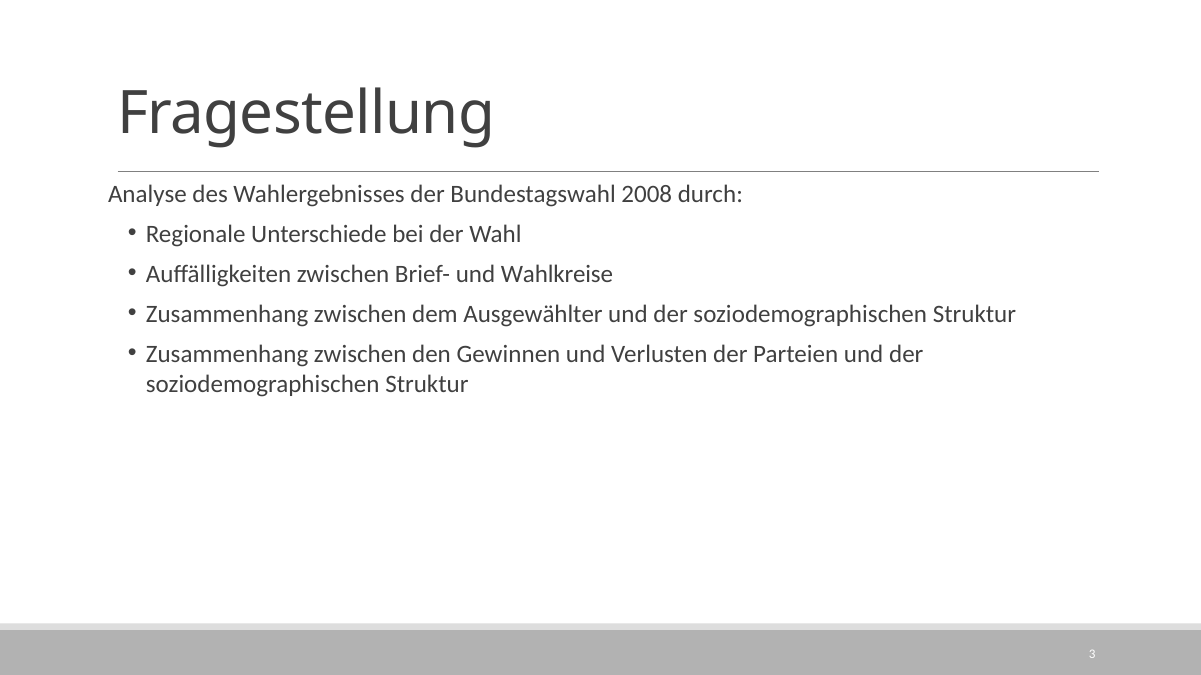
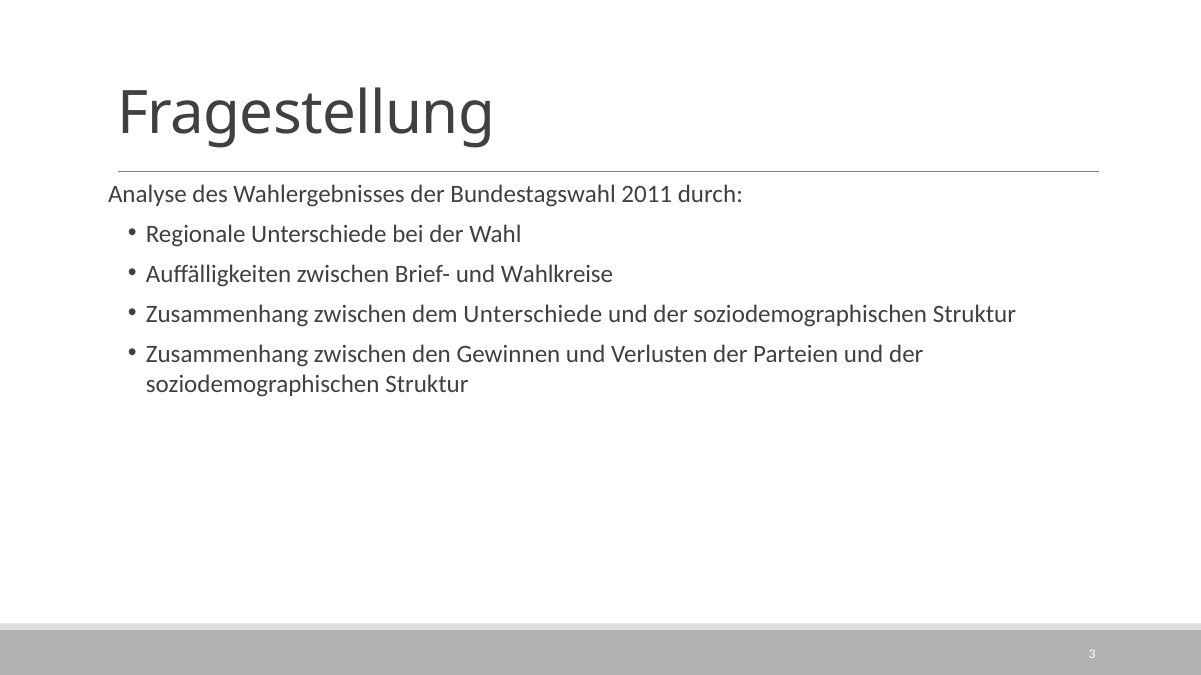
2008: 2008 -> 2011
dem Ausgewählter: Ausgewählter -> Unterschiede
